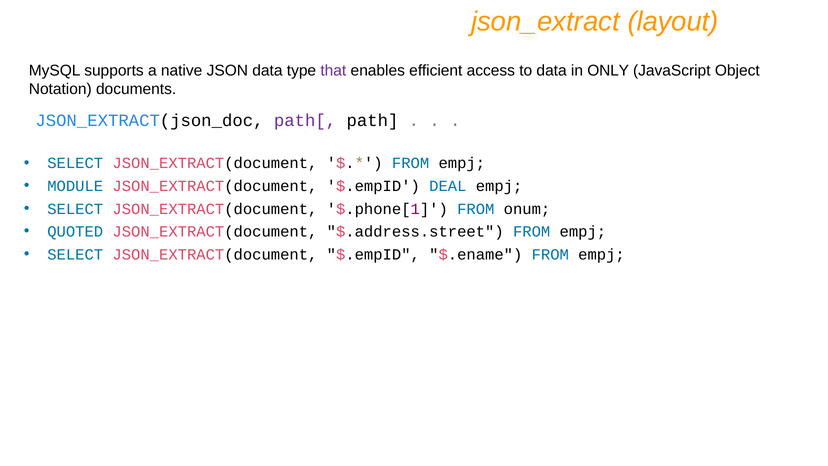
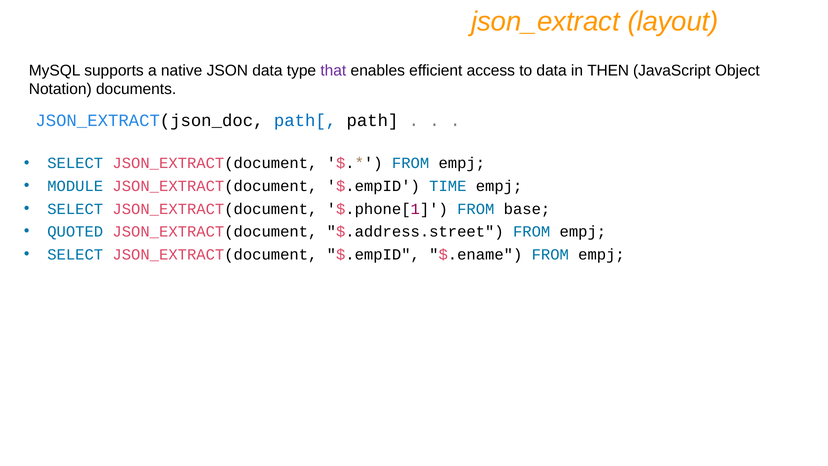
ONLY: ONLY -> THEN
path[ colour: purple -> blue
DEAL: DEAL -> TIME
onum: onum -> base
